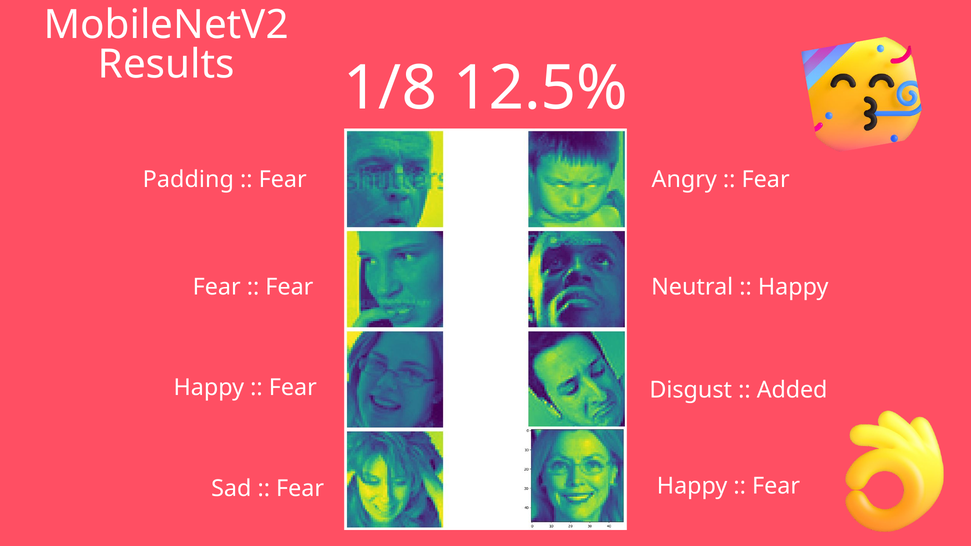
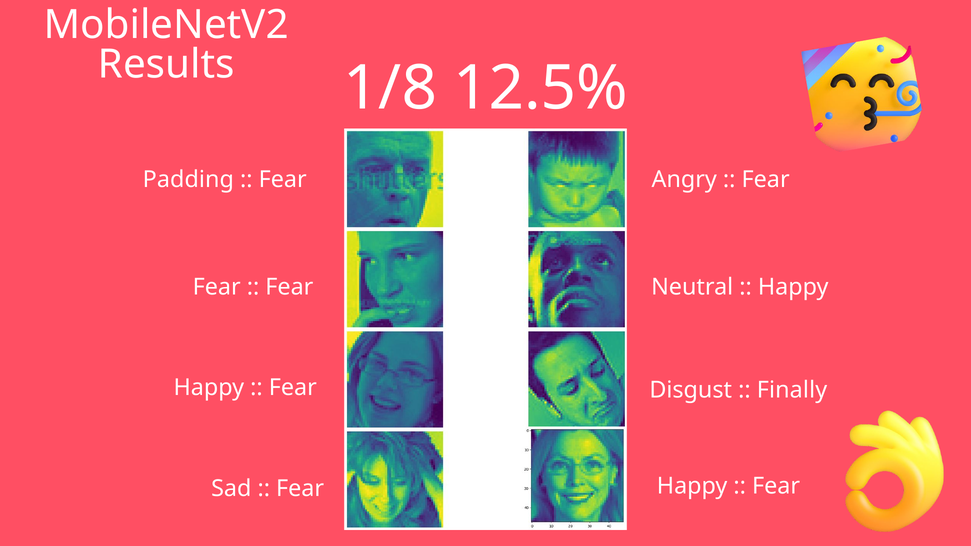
Added: Added -> Finally
